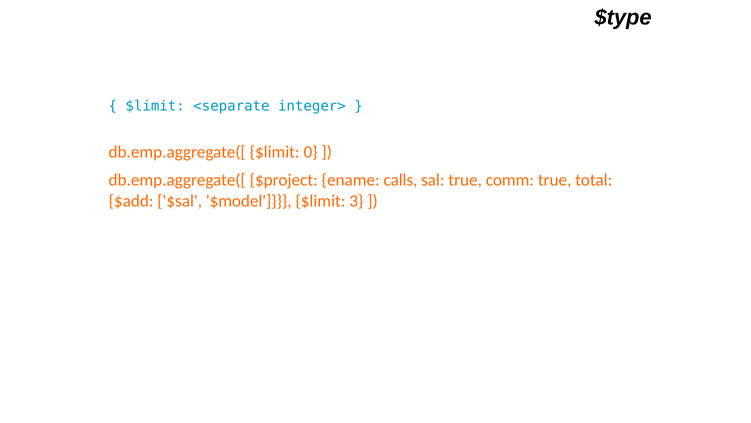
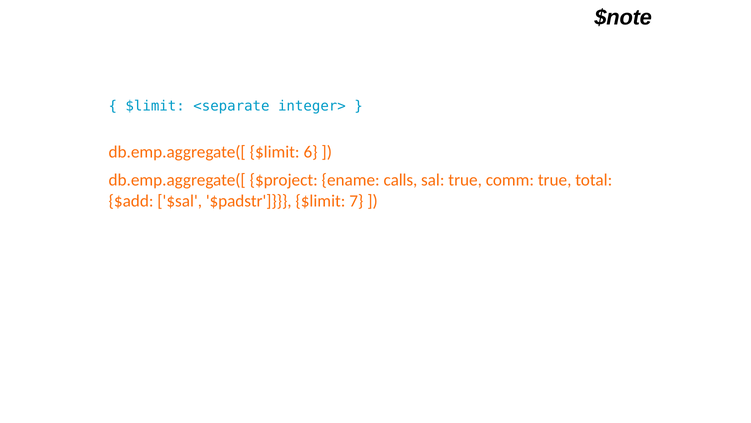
$type: $type -> $note
0: 0 -> 6
$model: $model -> $padstr
3: 3 -> 7
